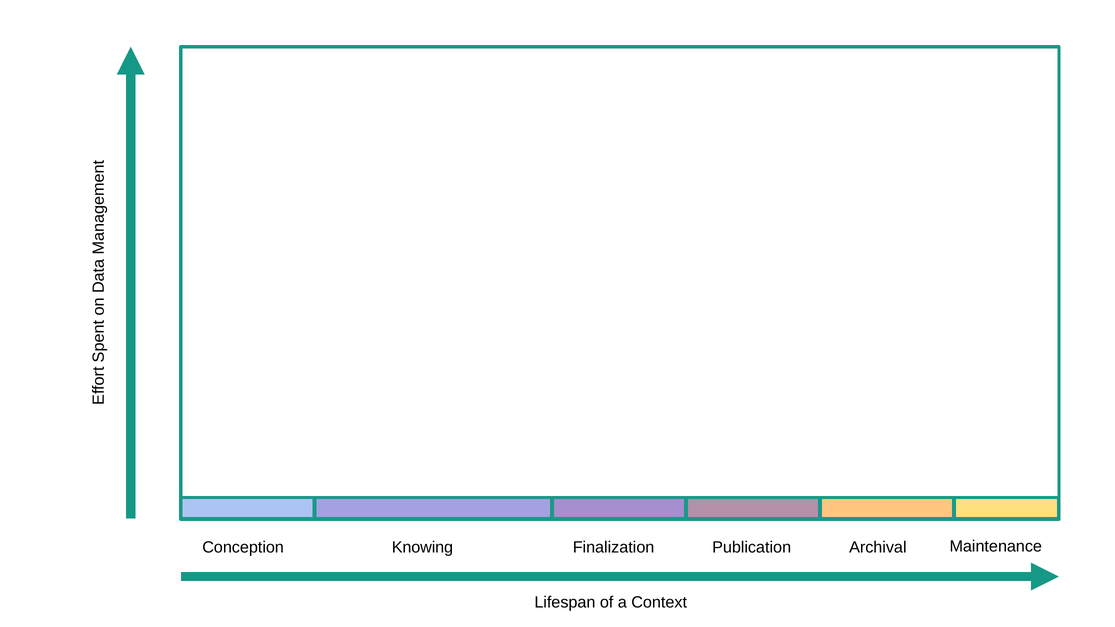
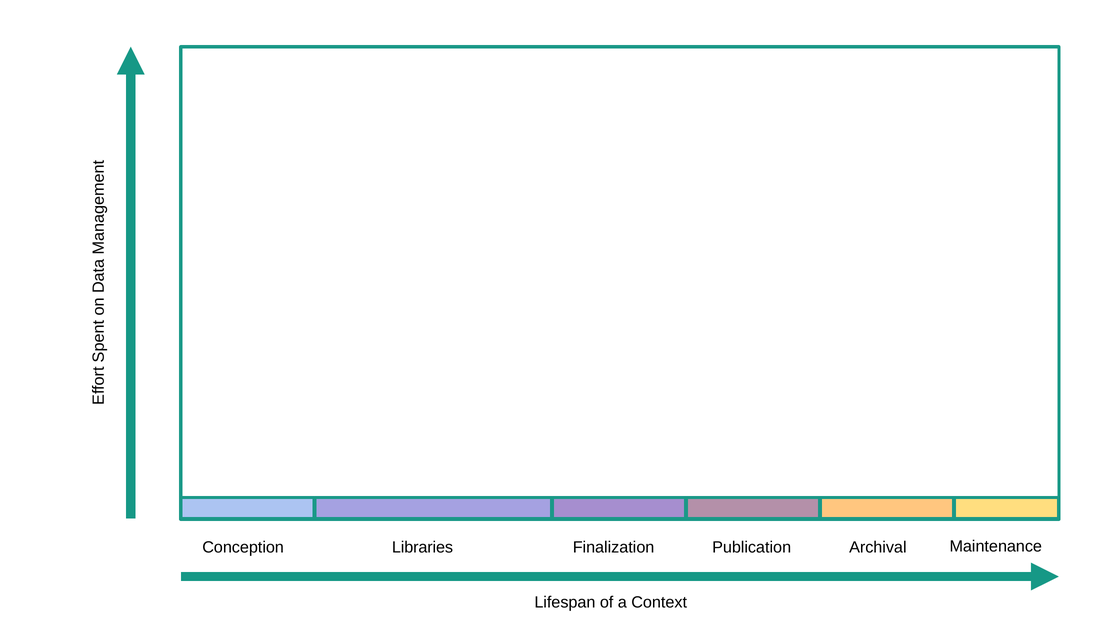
Knowing: Knowing -> Libraries
